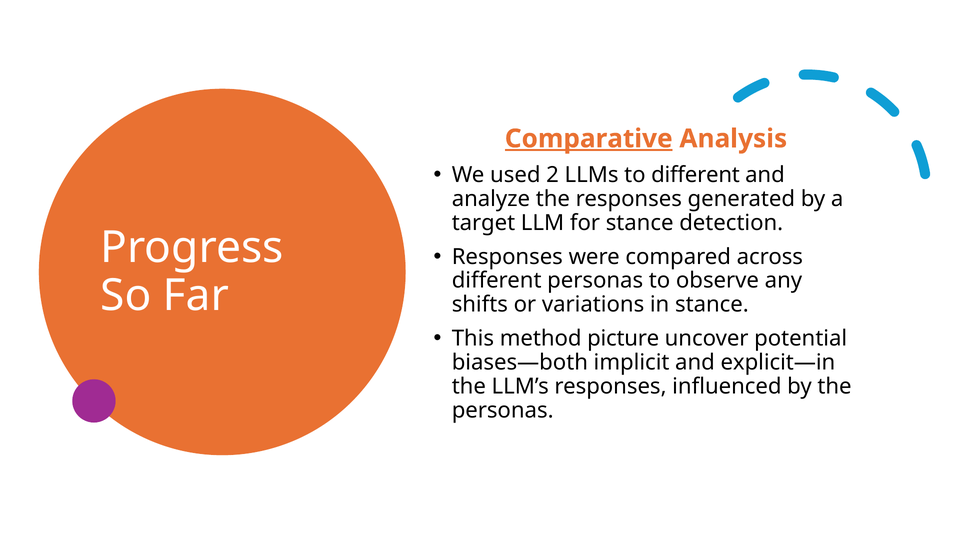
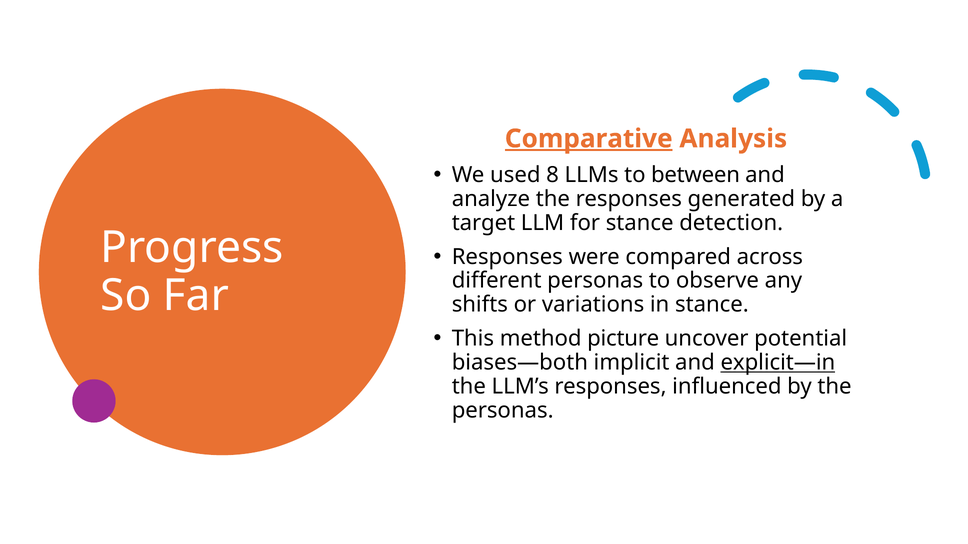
2: 2 -> 8
to different: different -> between
explicit—in underline: none -> present
